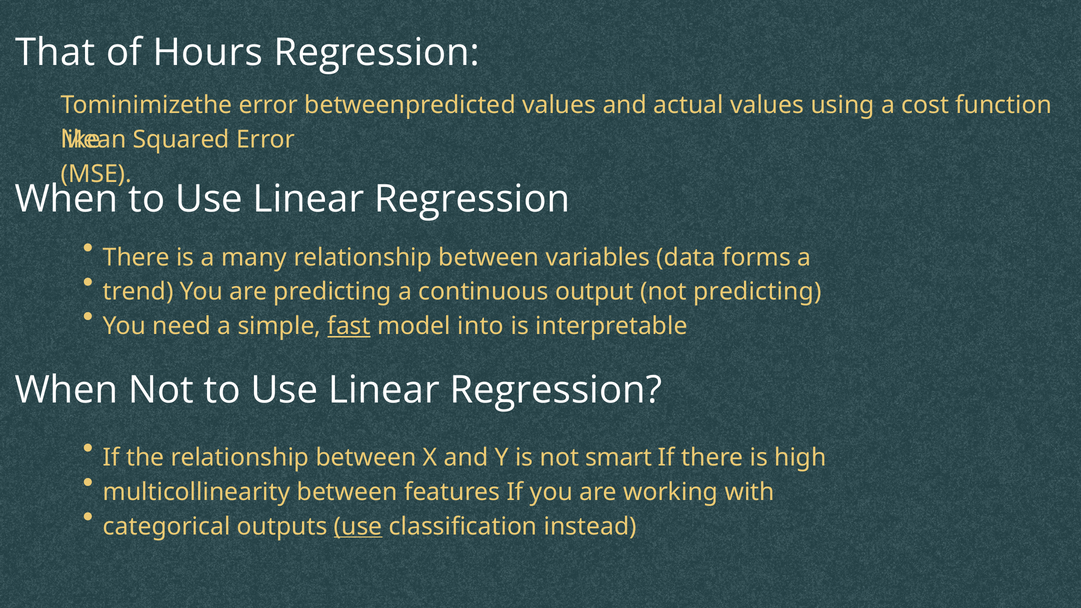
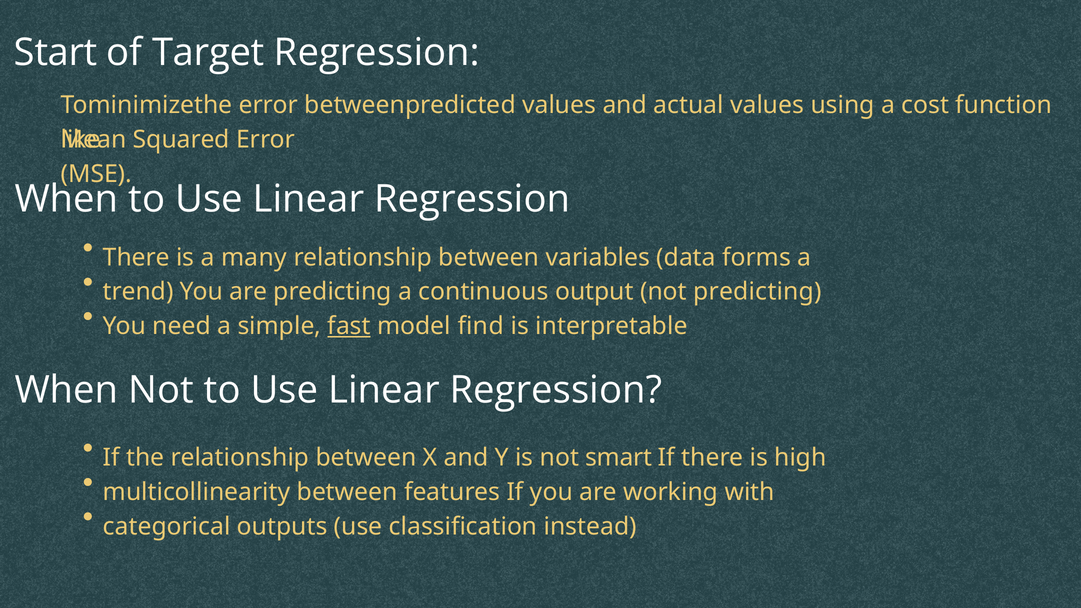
That: That -> Start
Hours: Hours -> Target
into: into -> find
use at (358, 526) underline: present -> none
